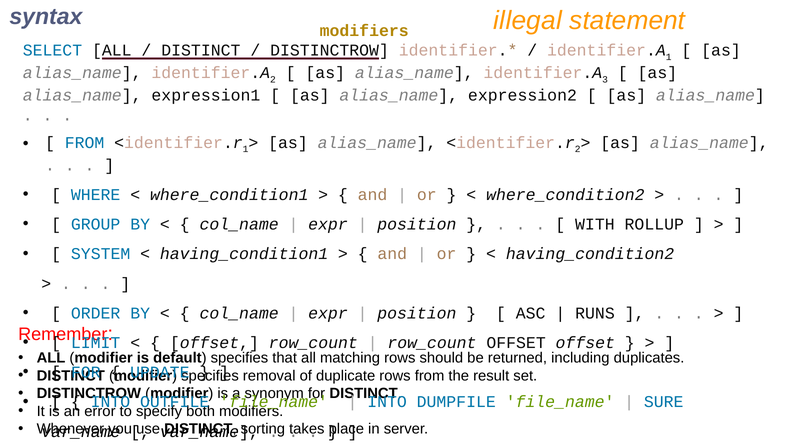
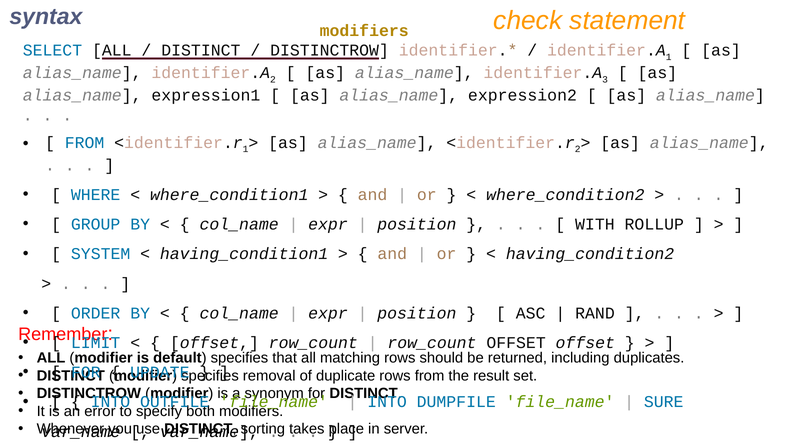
illegal: illegal -> check
RUNS: RUNS -> RAND
